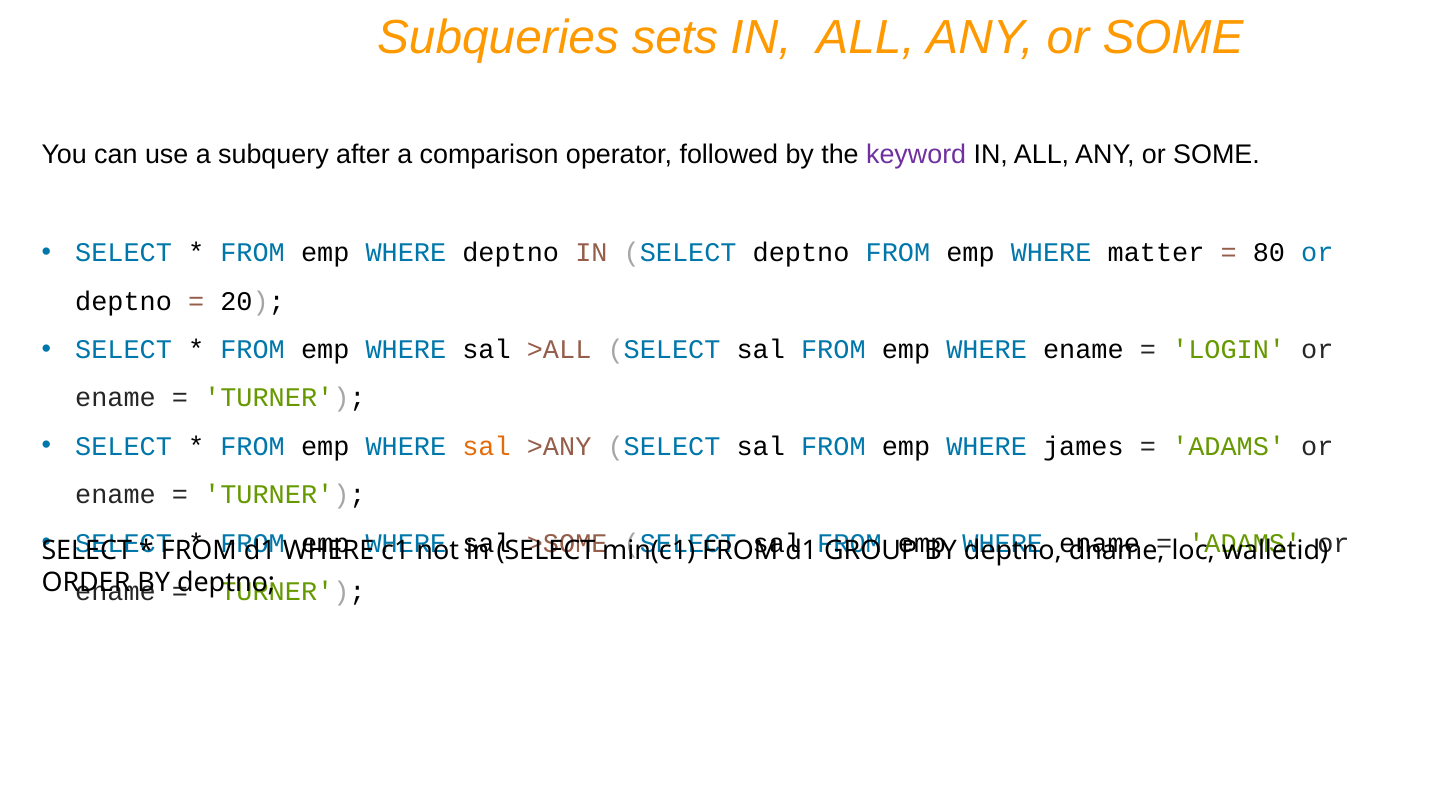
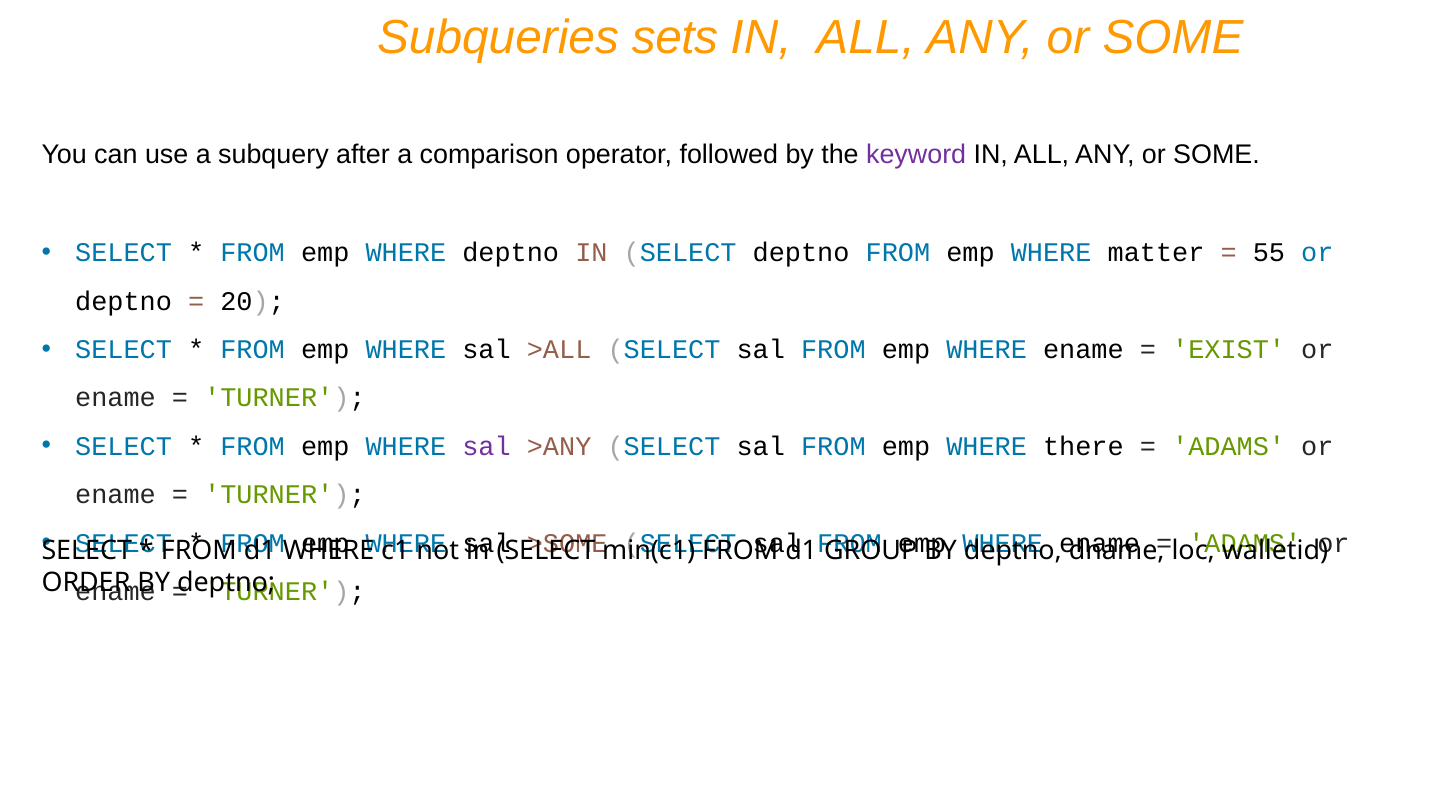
80: 80 -> 55
LOGIN: LOGIN -> EXIST
sal at (487, 446) colour: orange -> purple
james: james -> there
